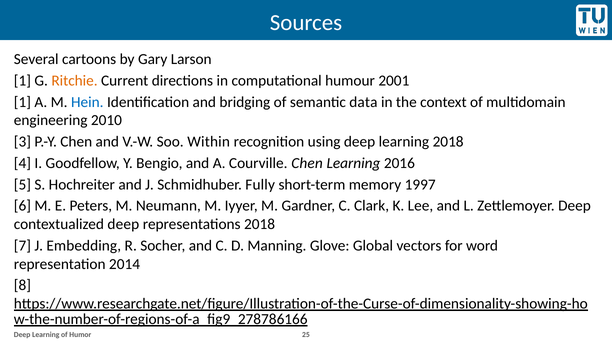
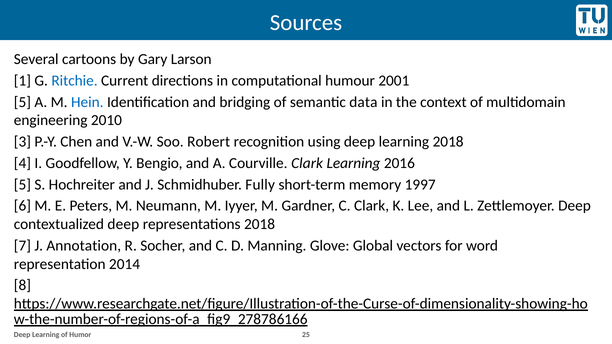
Ritchie colour: orange -> blue
1 at (22, 102): 1 -> 5
Within: Within -> Robert
Courville Chen: Chen -> Clark
Embedding: Embedding -> Annotation
